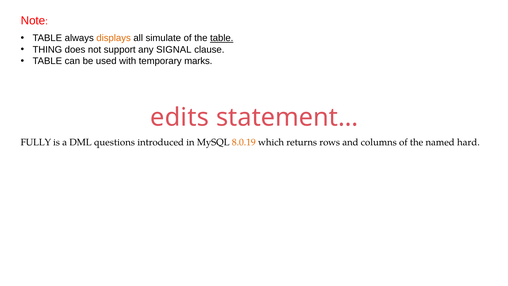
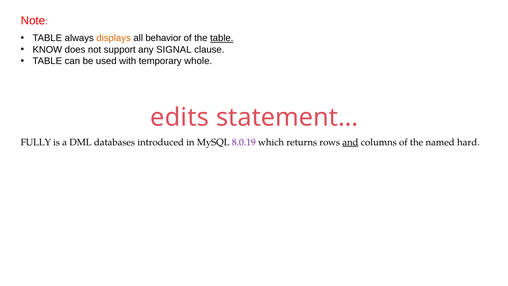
simulate: simulate -> behavior
THING: THING -> KNOW
marks: marks -> whole
questions: questions -> databases
8.0.19 colour: orange -> purple
and underline: none -> present
